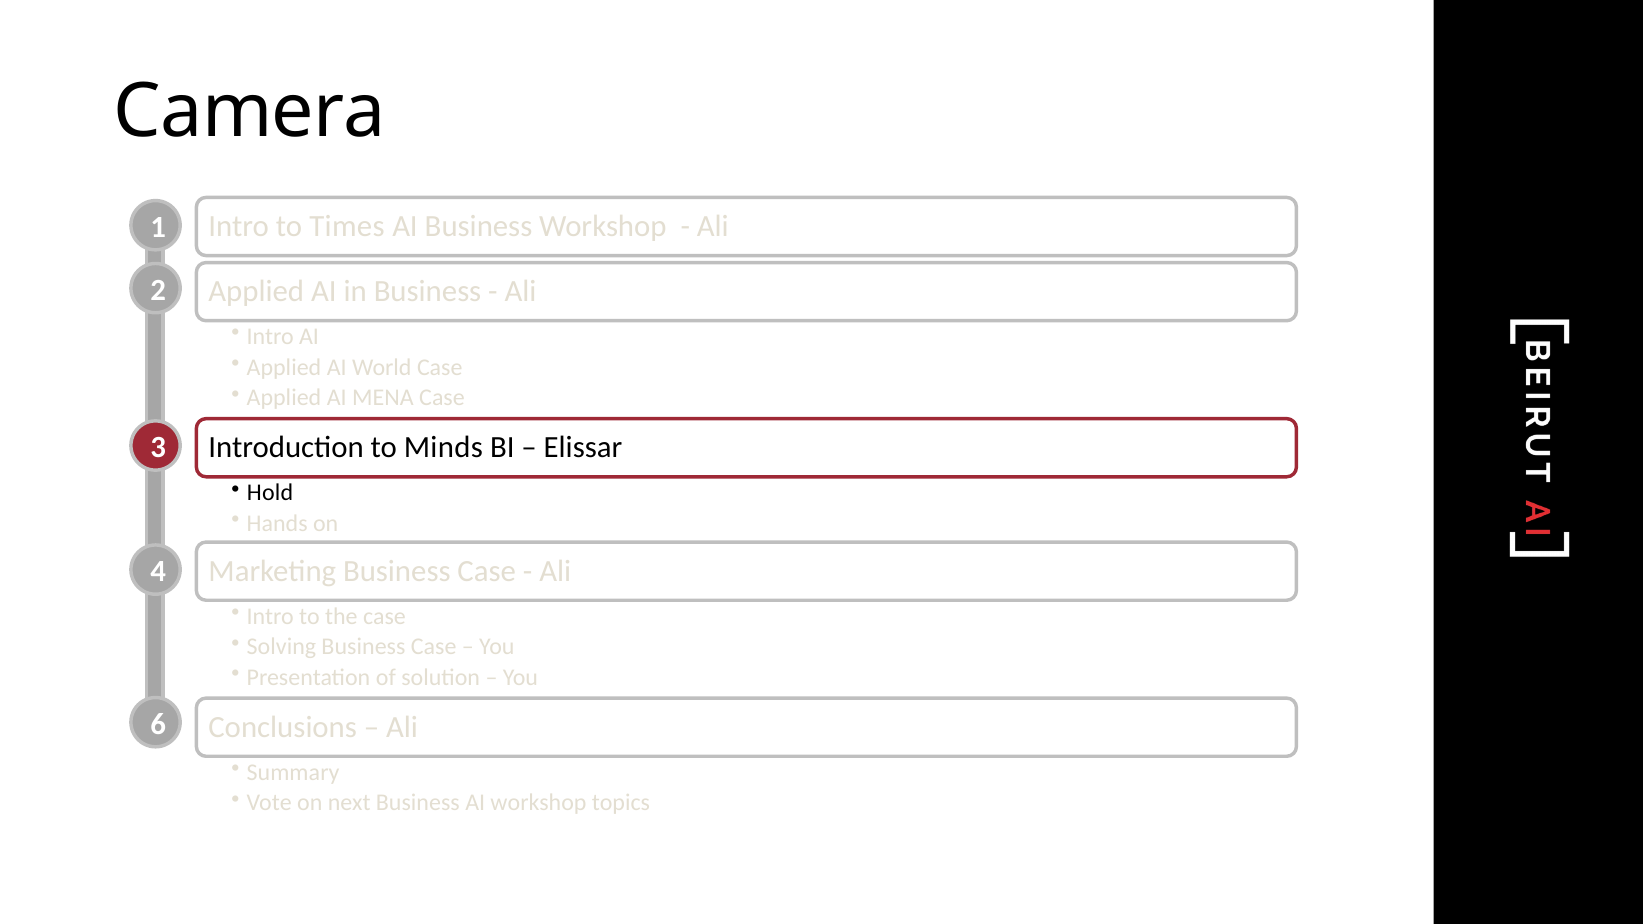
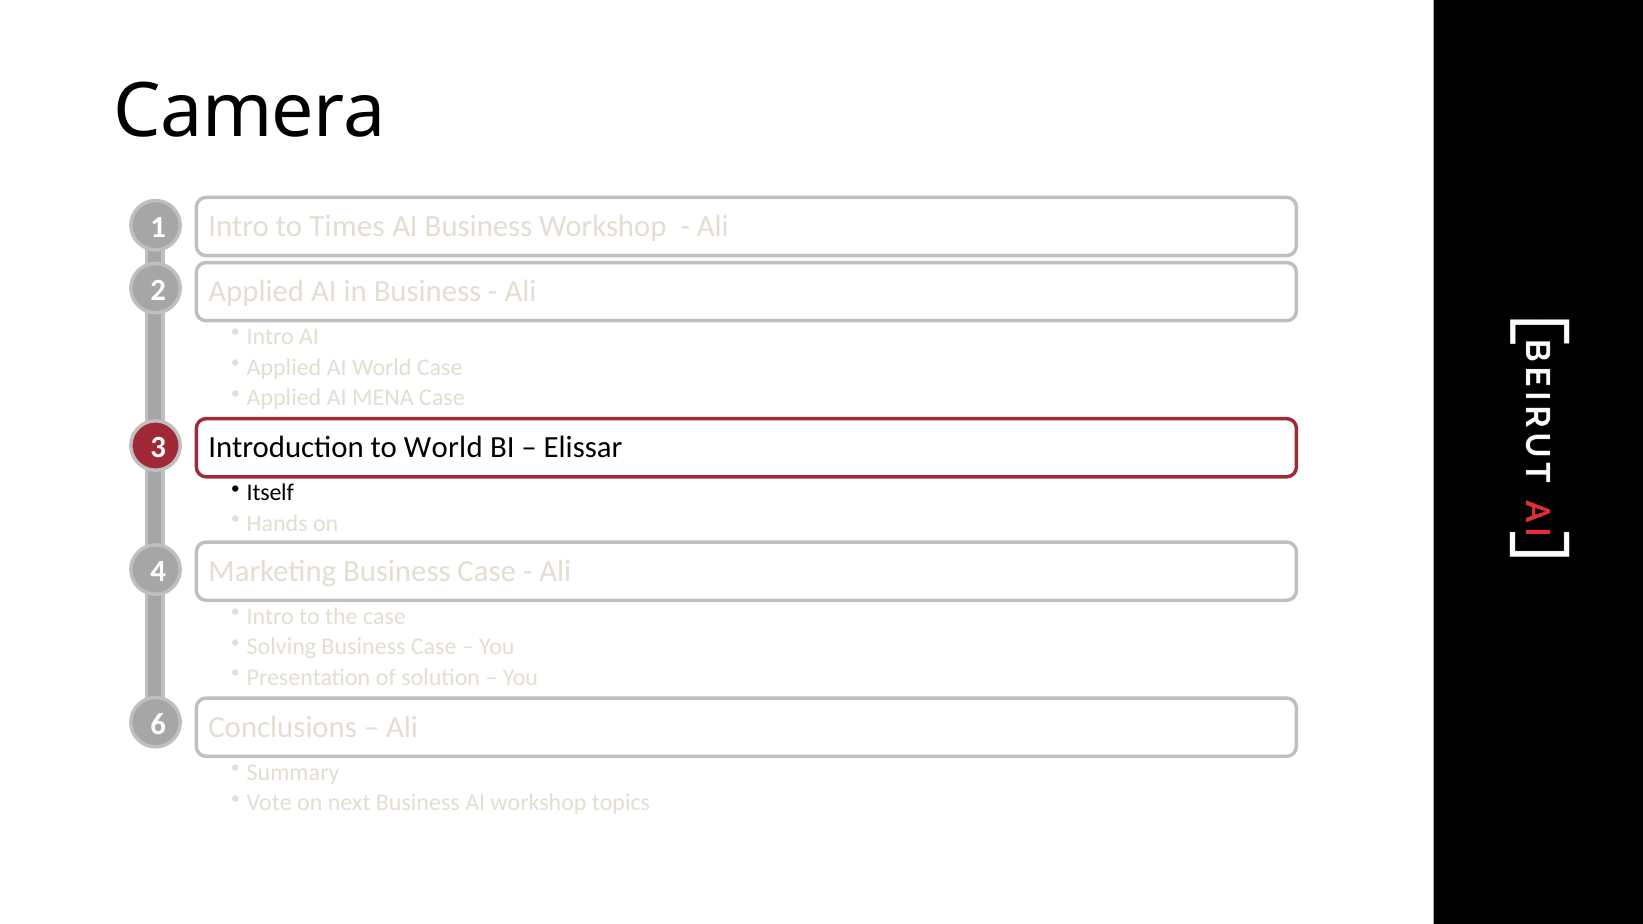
to Minds: Minds -> World
Hold: Hold -> Itself
